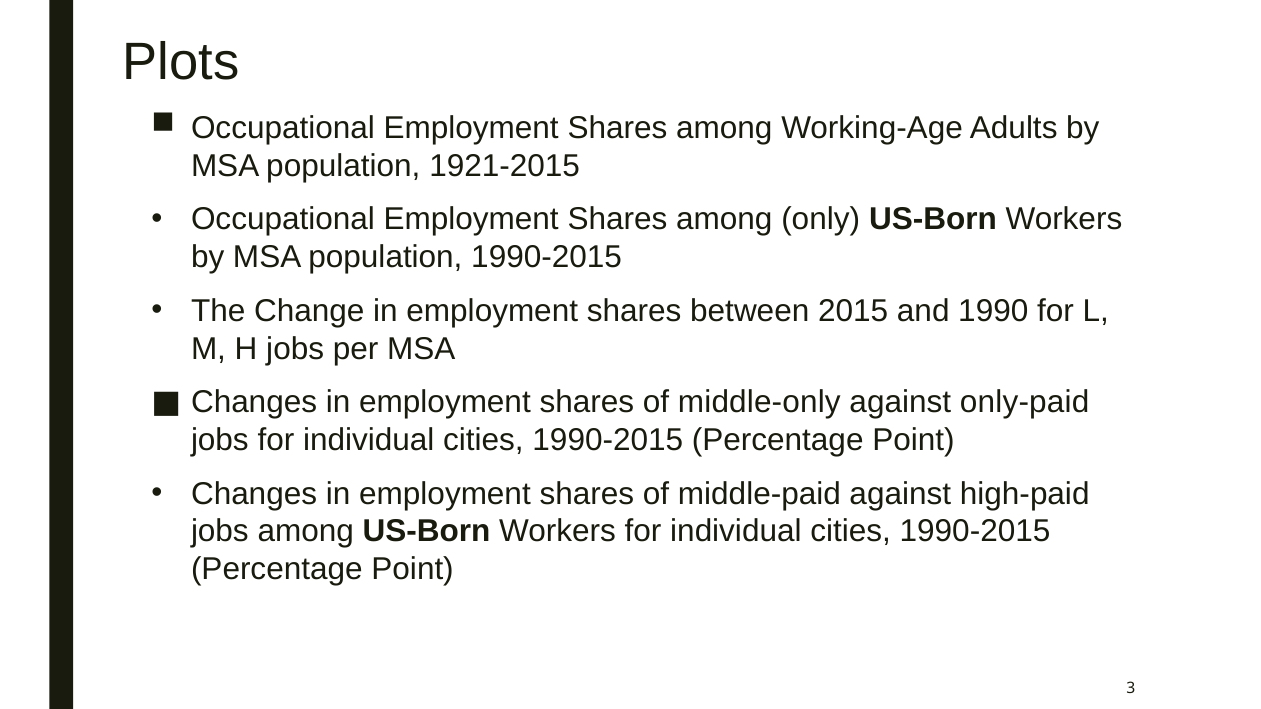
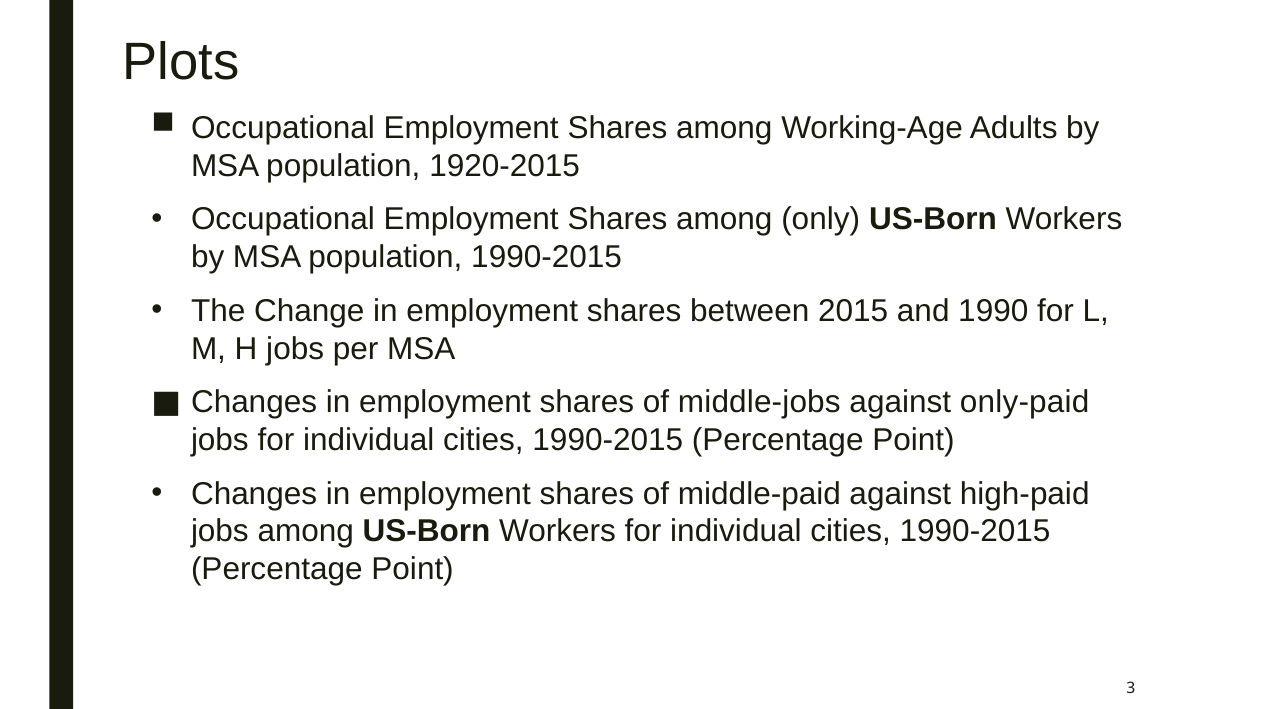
1921-2015: 1921-2015 -> 1920-2015
middle-only: middle-only -> middle-jobs
